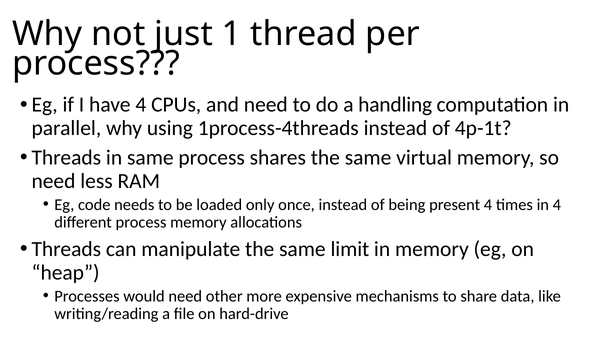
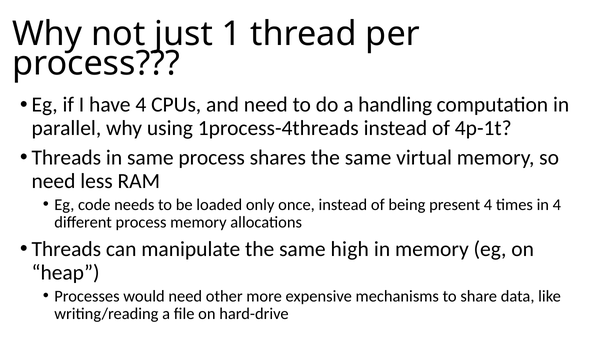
limit: limit -> high
